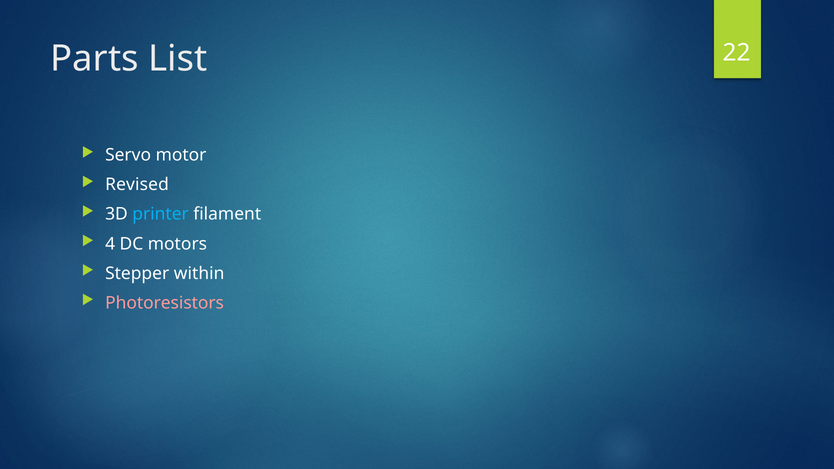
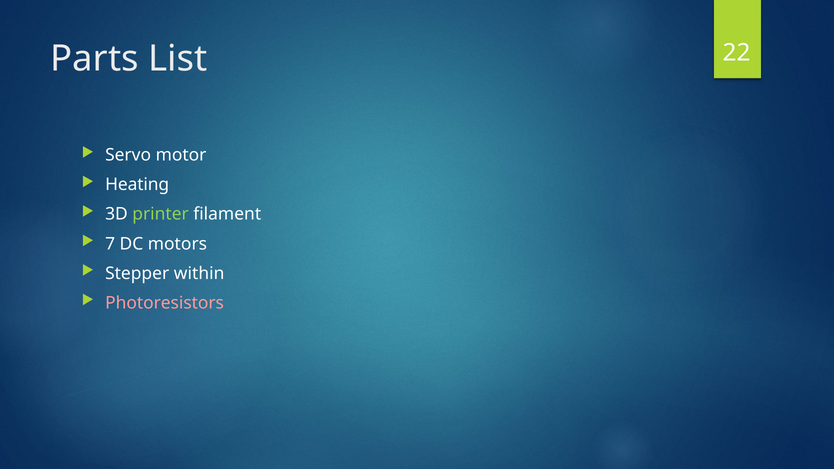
Revised: Revised -> Heating
printer colour: light blue -> light green
4: 4 -> 7
